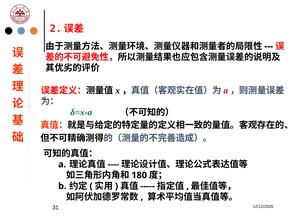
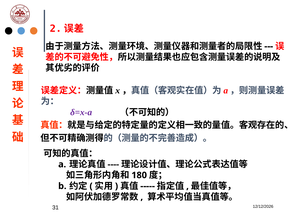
δ=x-a colour: green -> purple
